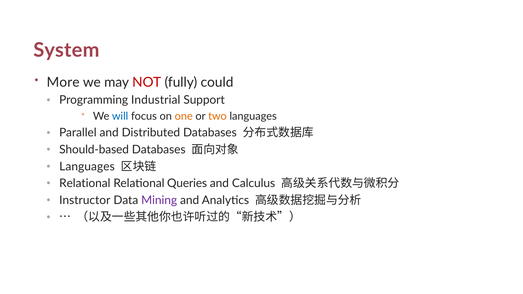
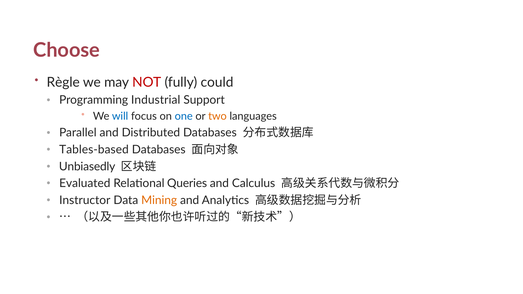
System: System -> Choose
More: More -> Règle
one colour: orange -> blue
Should-based: Should-based -> Tables-based
Languages at (87, 167): Languages -> Unbiasedly
Relational at (85, 183): Relational -> Evaluated
Mining colour: purple -> orange
